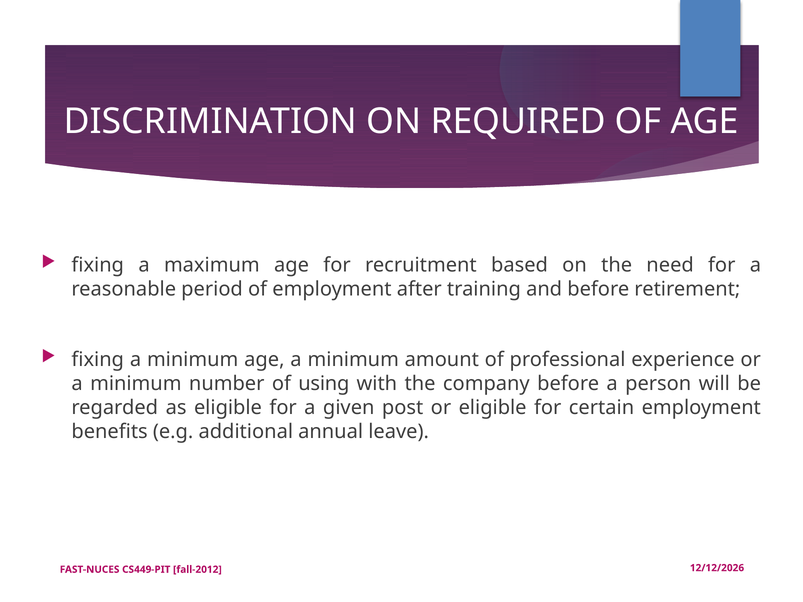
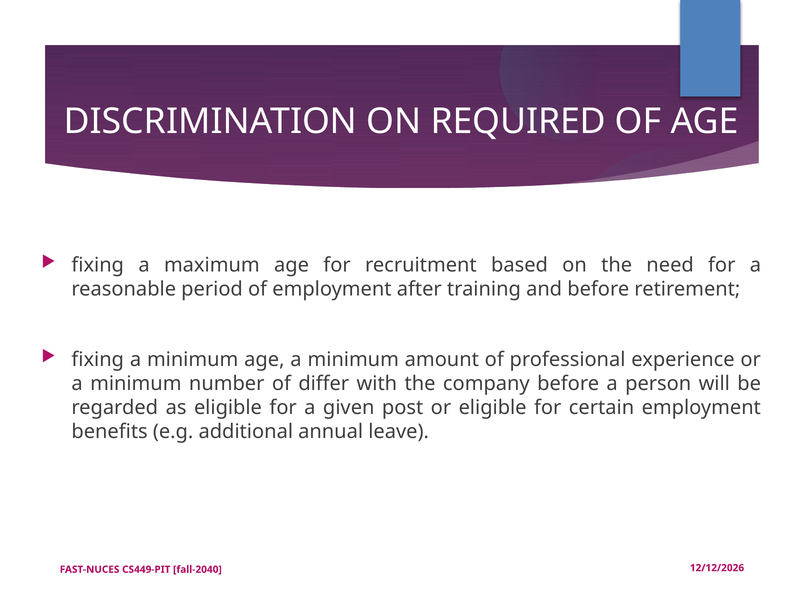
using: using -> differ
fall-2012: fall-2012 -> fall-2040
